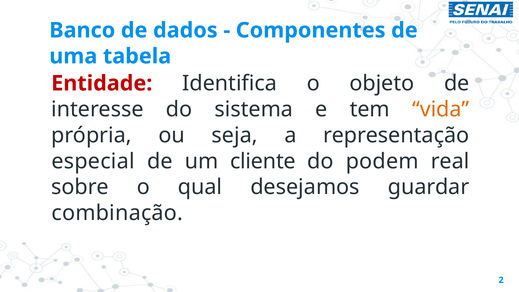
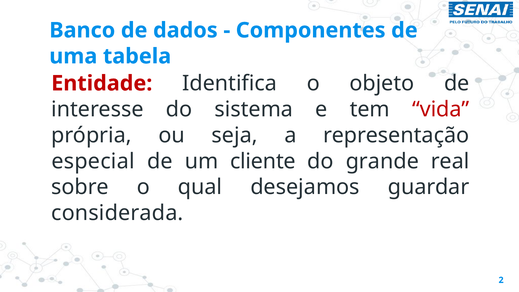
vida colour: orange -> red
podem: podem -> grande
combinação: combinação -> considerada
